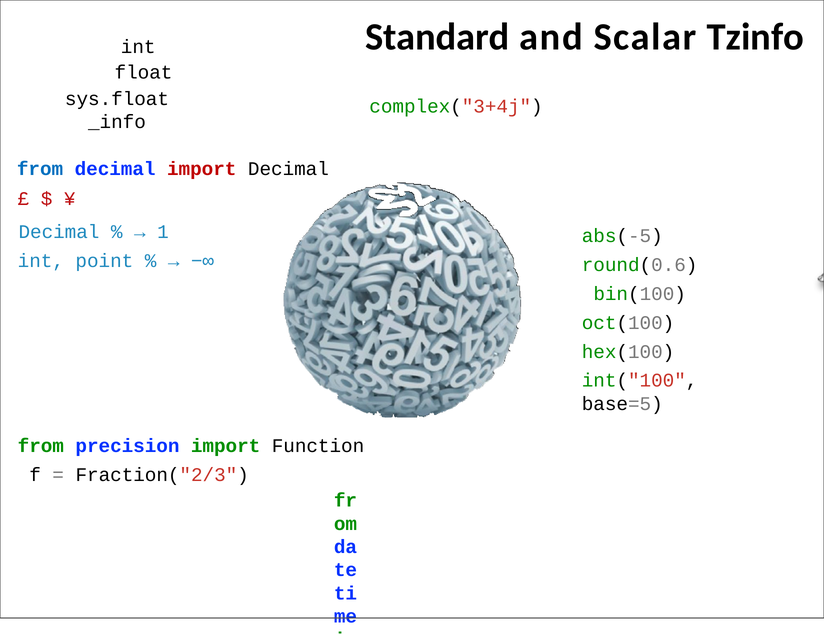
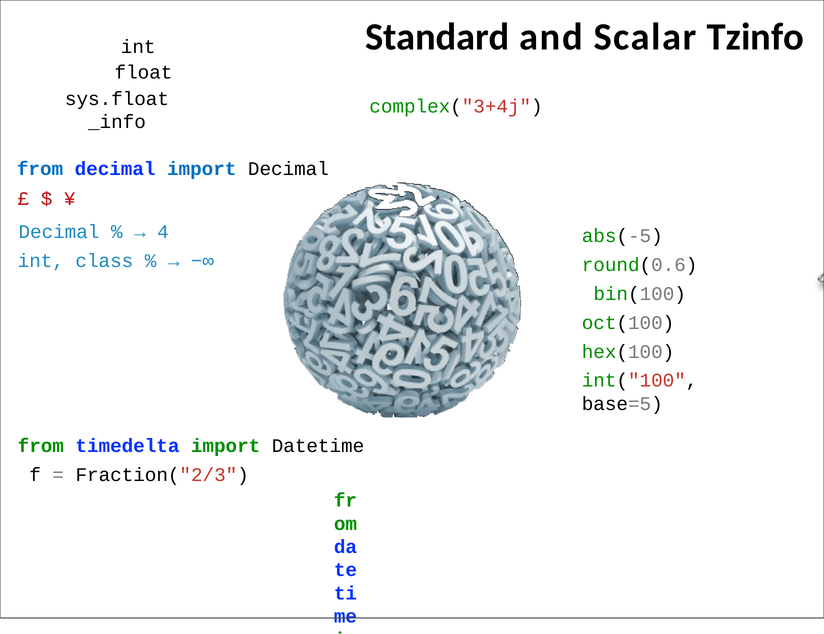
import at (202, 169) colour: red -> blue
1: 1 -> 4
point: point -> class
precision: precision -> timedelta
Function: Function -> Datetime
